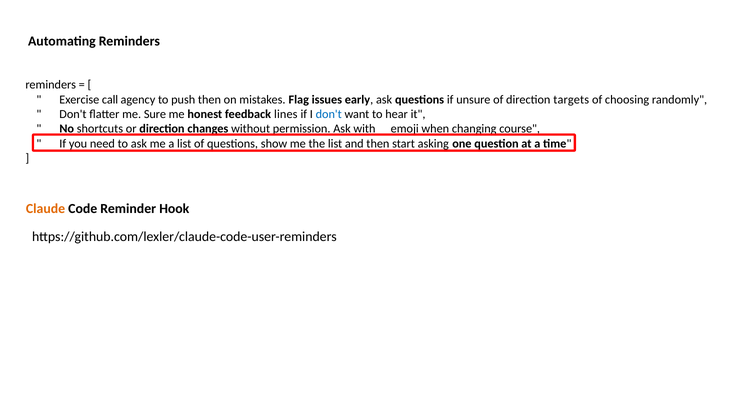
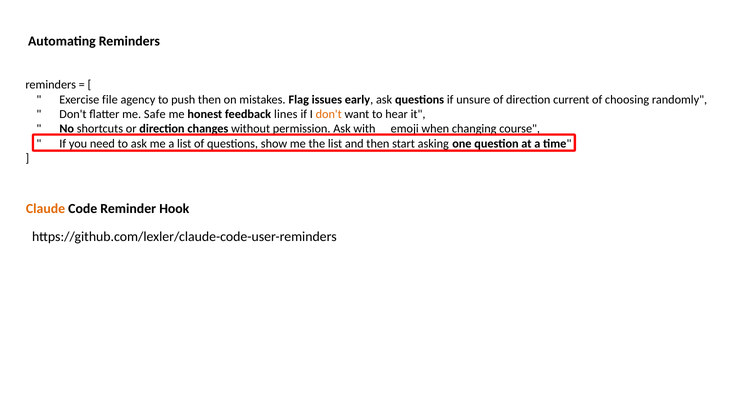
targets: targets -> current
call: call -> file
don't at (329, 114) colour: blue -> orange
Sure: Sure -> Safe
